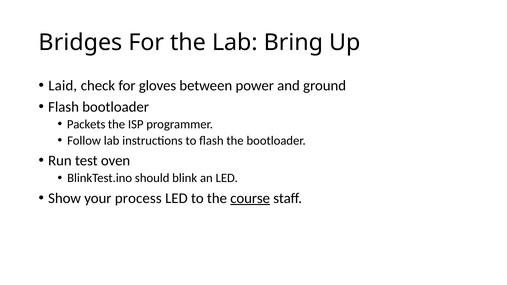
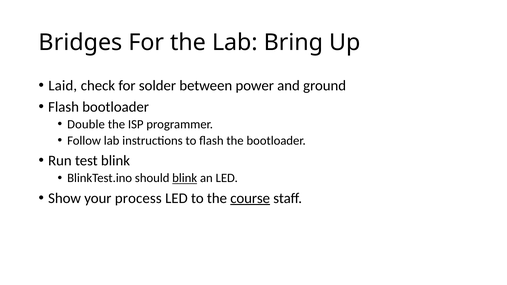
gloves: gloves -> solder
Packets: Packets -> Double
test oven: oven -> blink
blink at (185, 178) underline: none -> present
